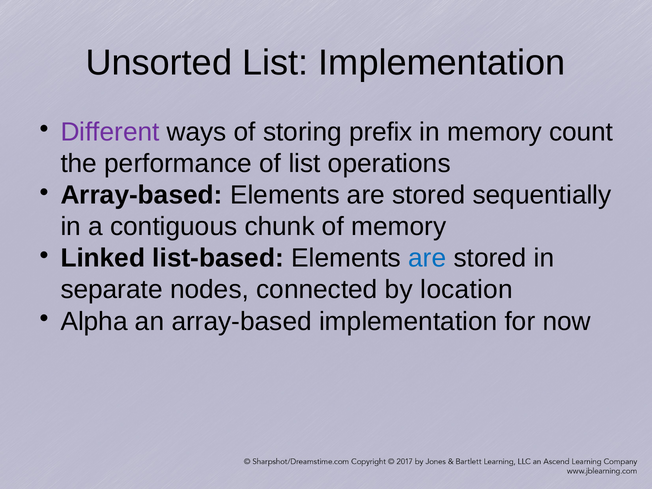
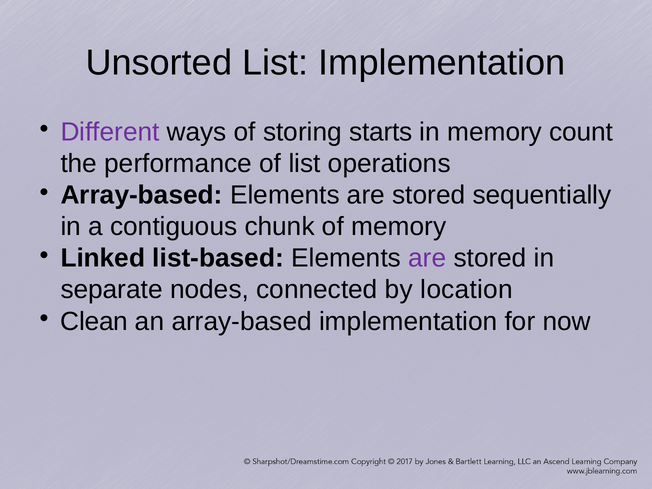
prefix: prefix -> starts
are at (427, 258) colour: blue -> purple
Alpha: Alpha -> Clean
